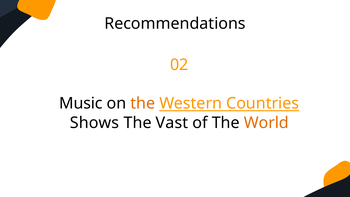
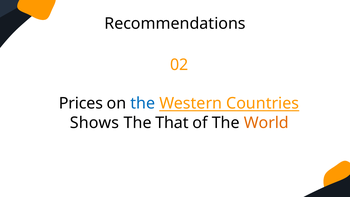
Music: Music -> Prices
the at (143, 103) colour: orange -> blue
Vast: Vast -> That
